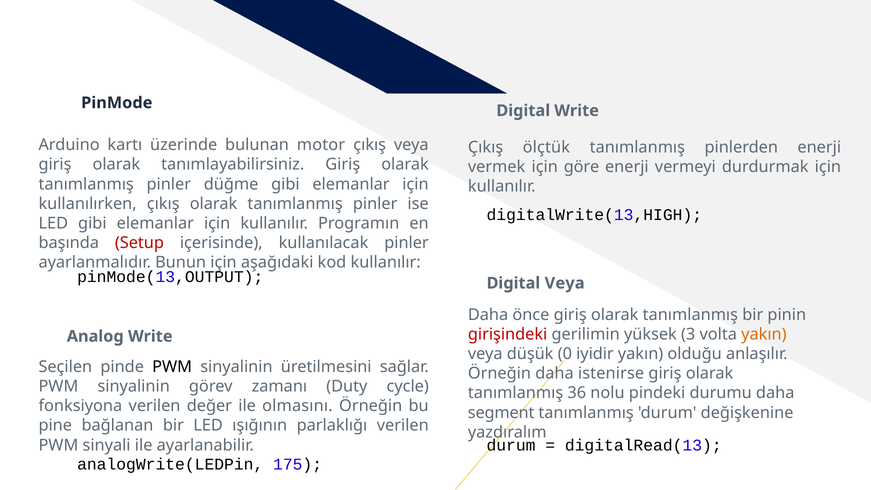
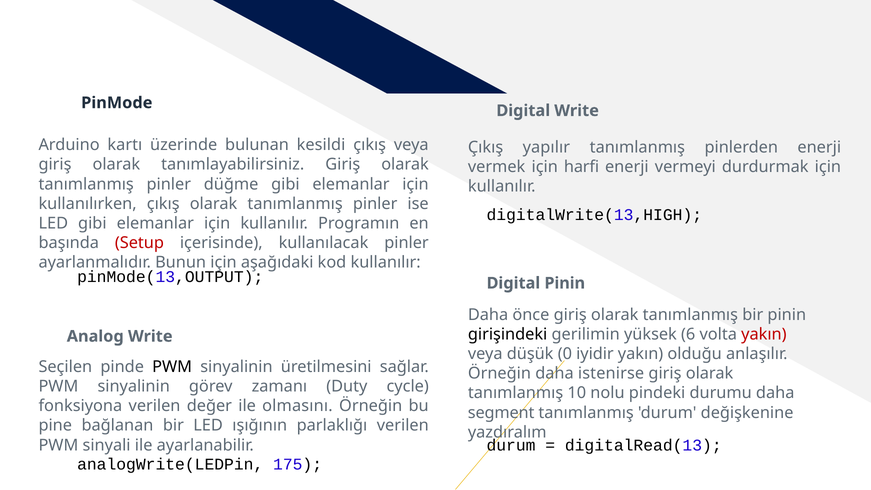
motor: motor -> kesildi
ölçtük: ölçtük -> yapılır
göre: göre -> harfi
Digital Veya: Veya -> Pinin
girişindeki colour: red -> black
3: 3 -> 6
yakın at (764, 334) colour: orange -> red
36: 36 -> 10
